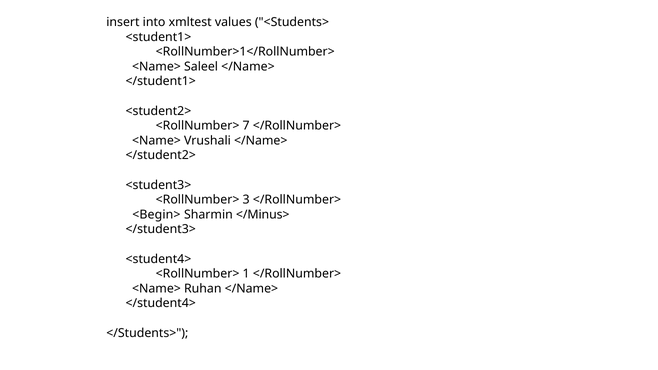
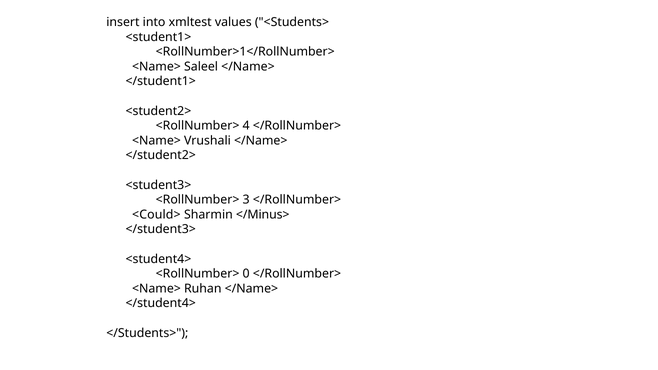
7: 7 -> 4
<Begin>: <Begin> -> <Could>
1: 1 -> 0
